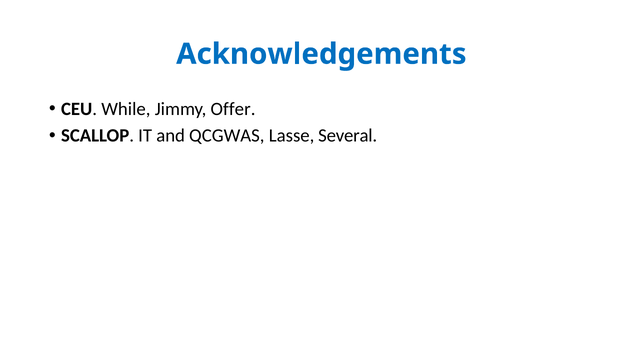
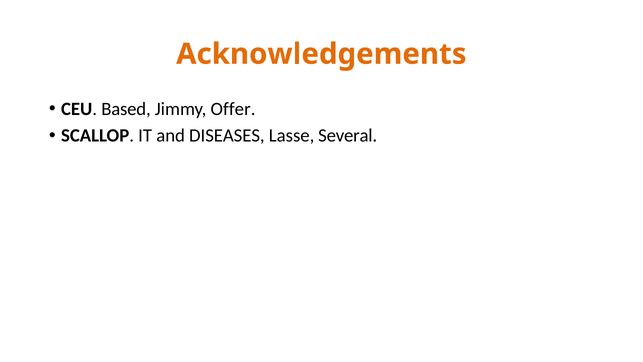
Acknowledgements colour: blue -> orange
While: While -> Based
QCGWAS: QCGWAS -> DISEASES
